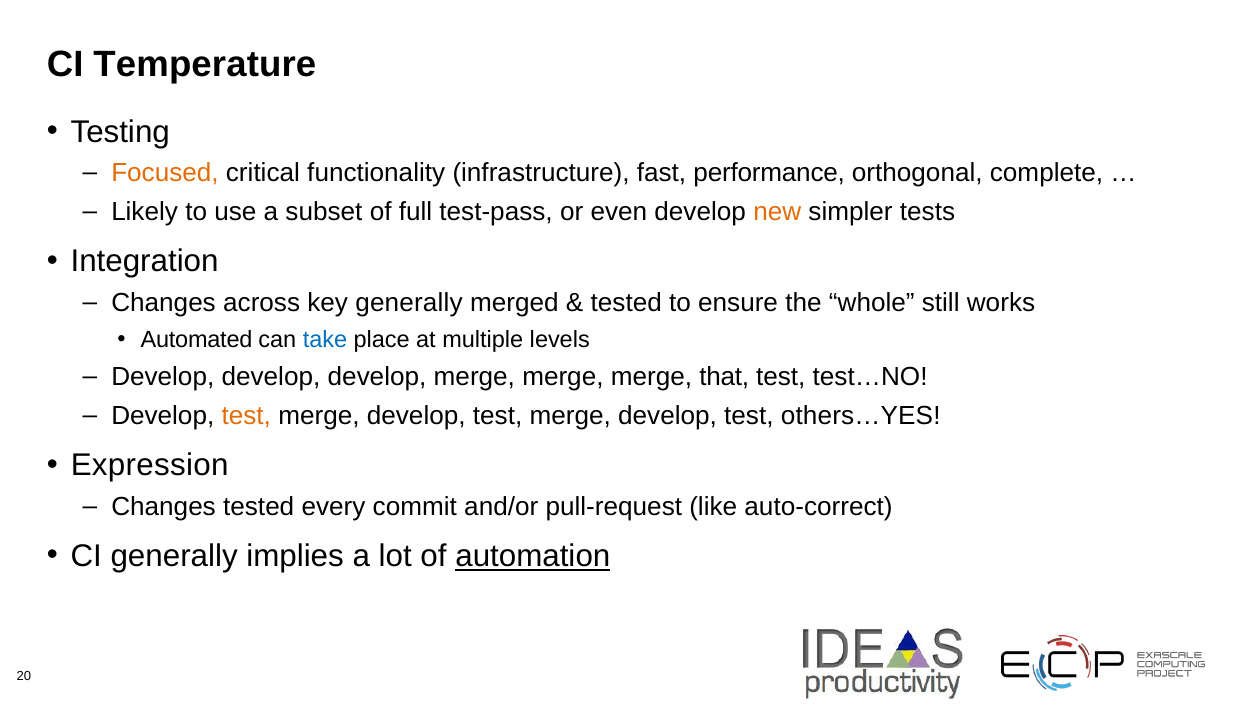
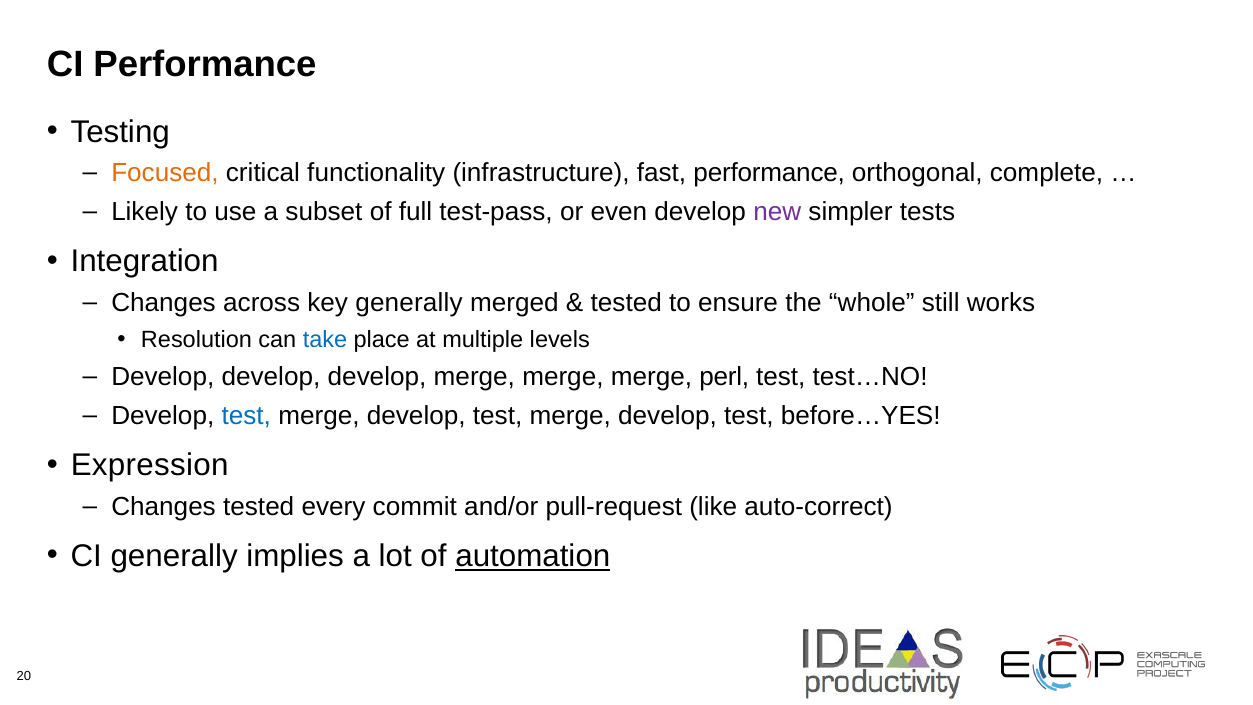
CI Temperature: Temperature -> Performance
new colour: orange -> purple
Automated: Automated -> Resolution
that: that -> perl
test at (246, 416) colour: orange -> blue
others…YES: others…YES -> before…YES
